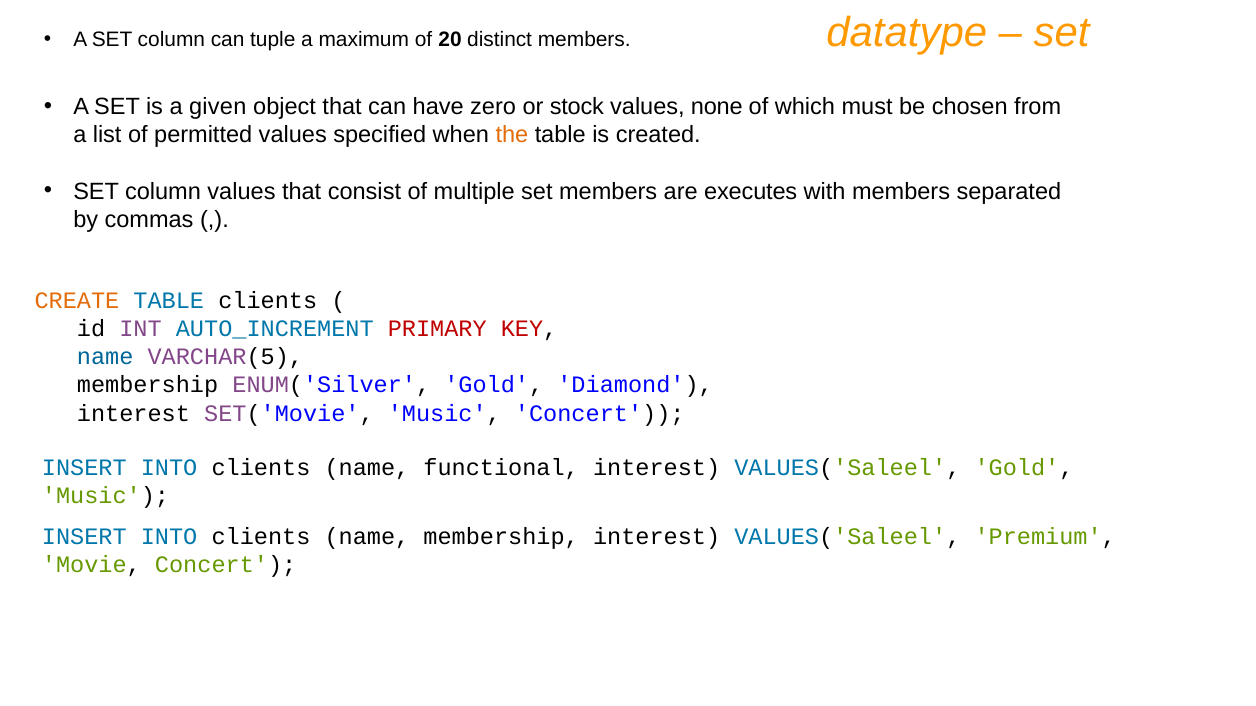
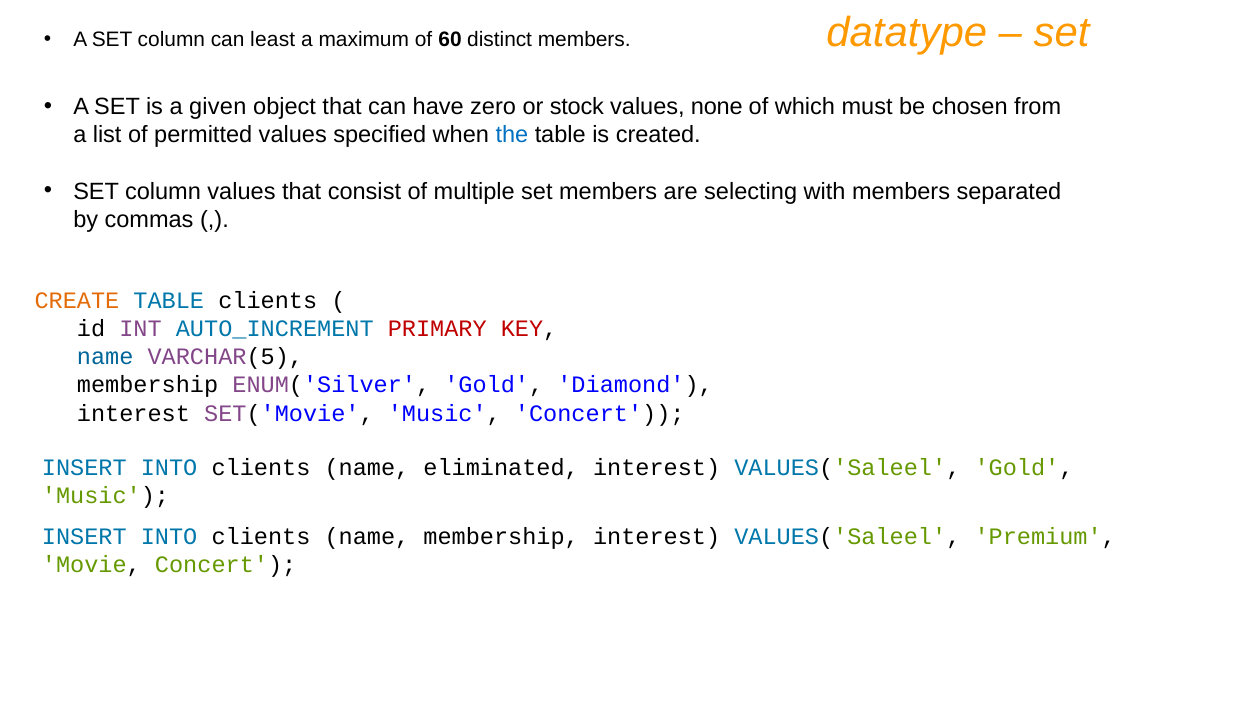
tuple: tuple -> least
20: 20 -> 60
the colour: orange -> blue
executes: executes -> selecting
functional: functional -> eliminated
